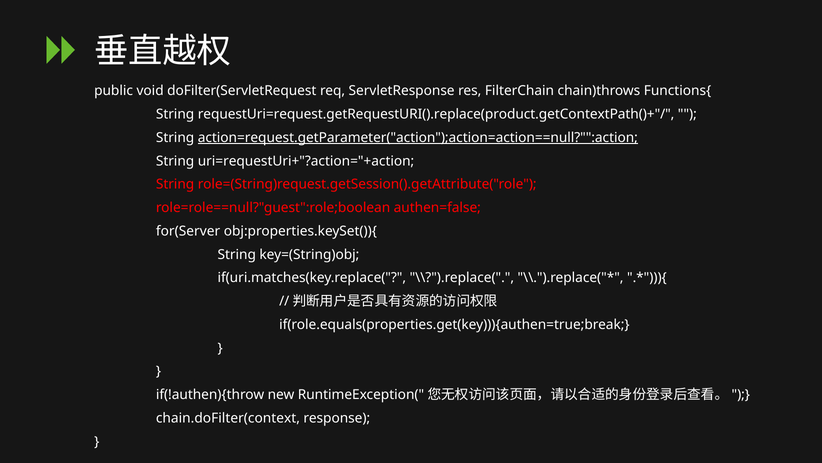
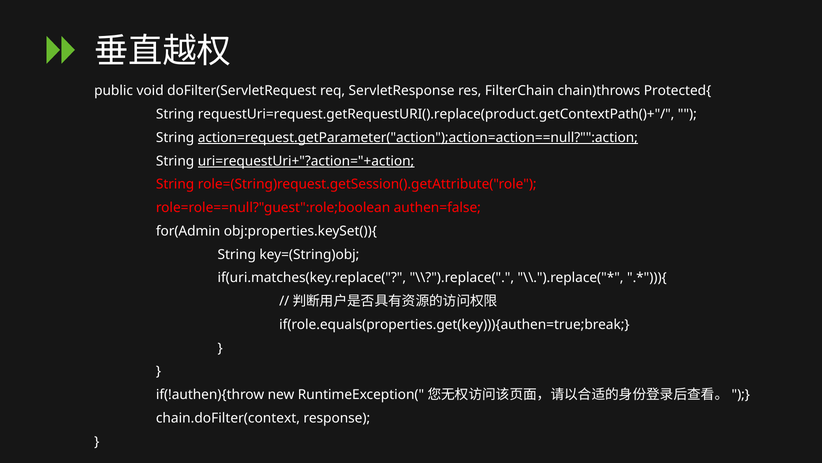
Functions{: Functions{ -> Protected{
uri=requestUri+"?action="+action underline: none -> present
for(Server: for(Server -> for(Admin
